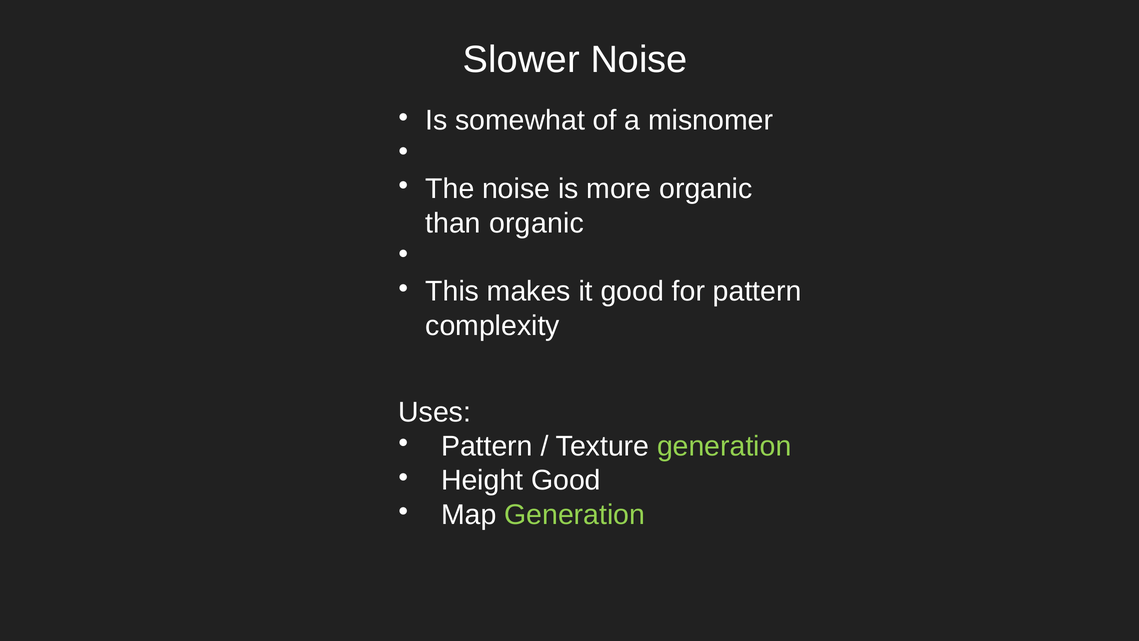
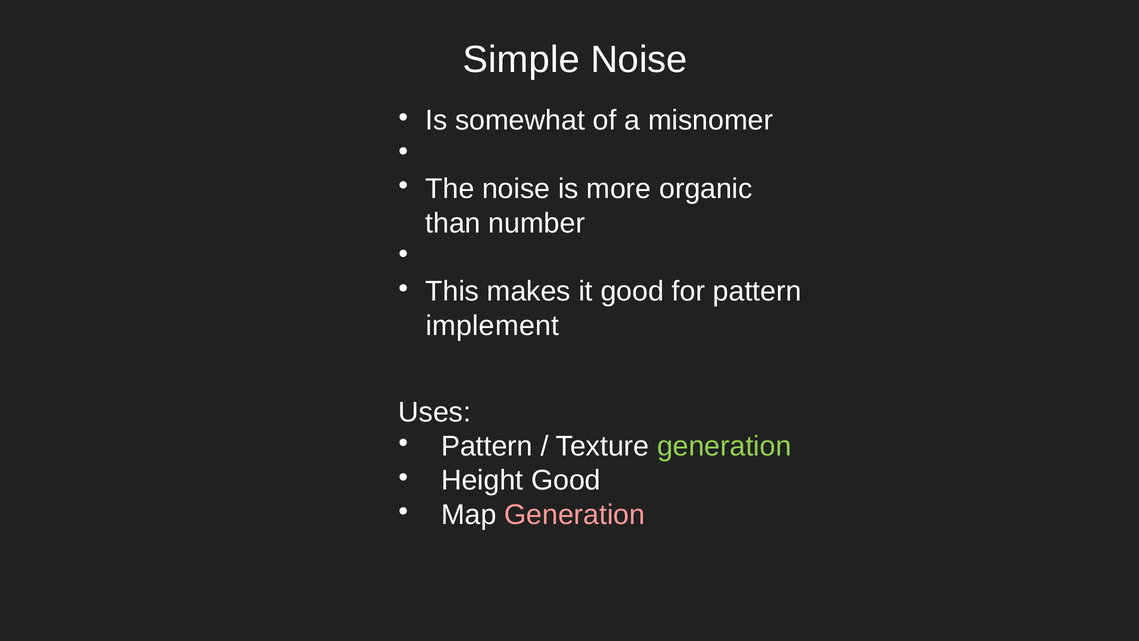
Slower: Slower -> Simple
than organic: organic -> number
complexity: complexity -> implement
Generation at (575, 514) colour: light green -> pink
